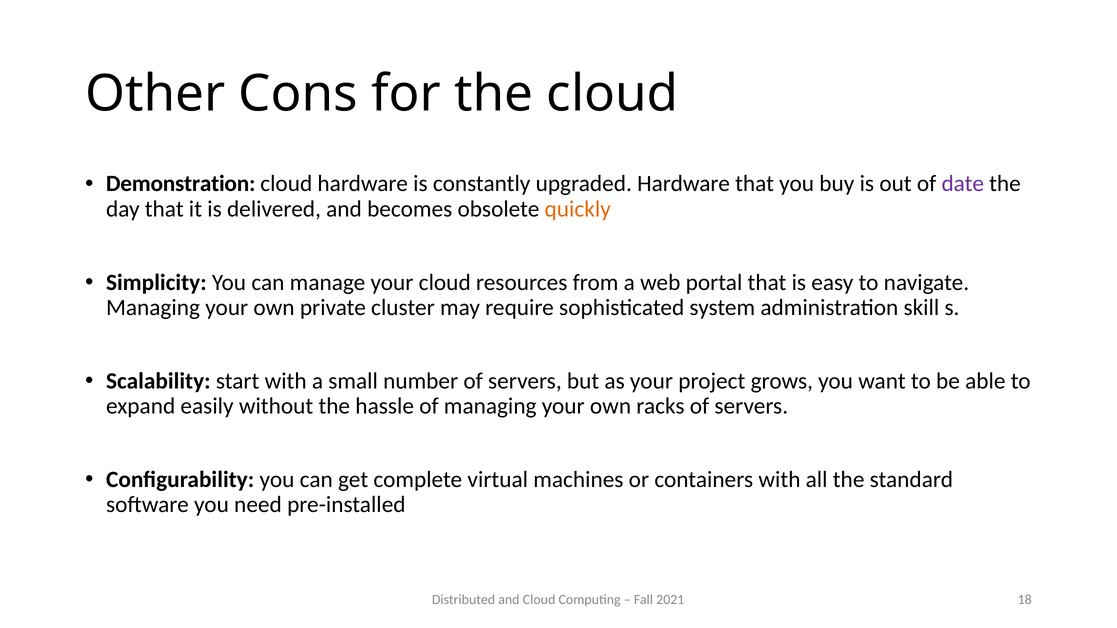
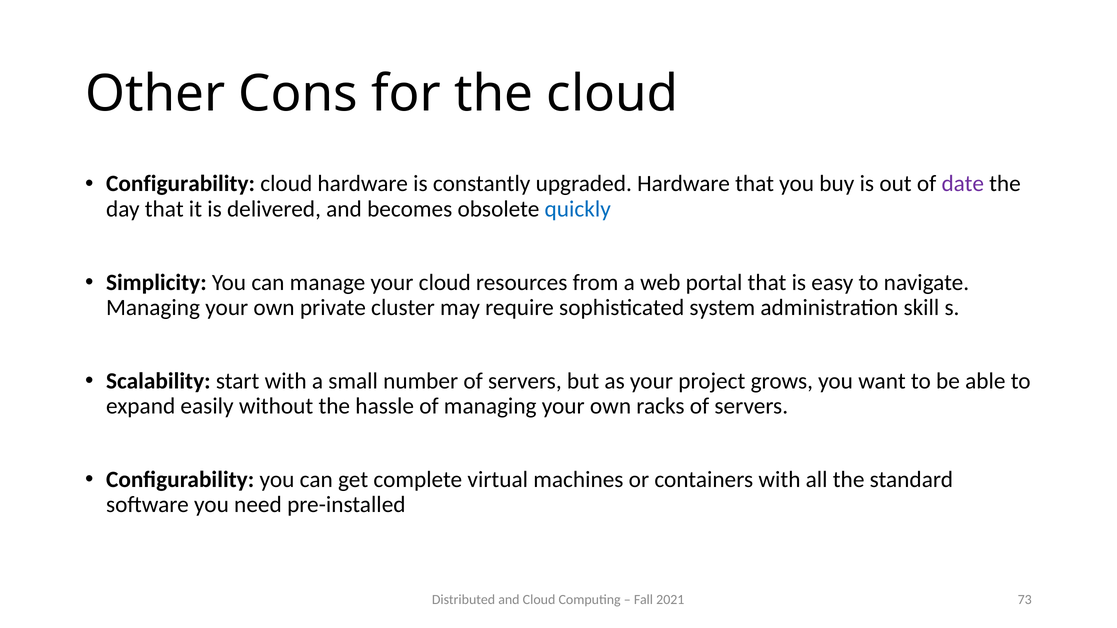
Demonstration at (181, 184): Demonstration -> Configurability
quickly colour: orange -> blue
18: 18 -> 73
